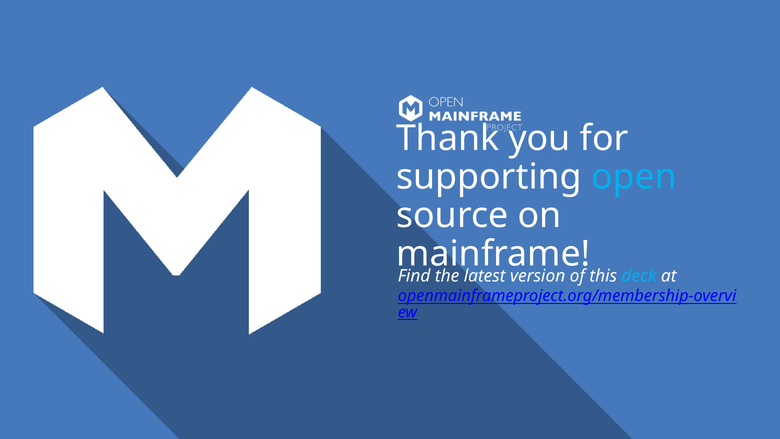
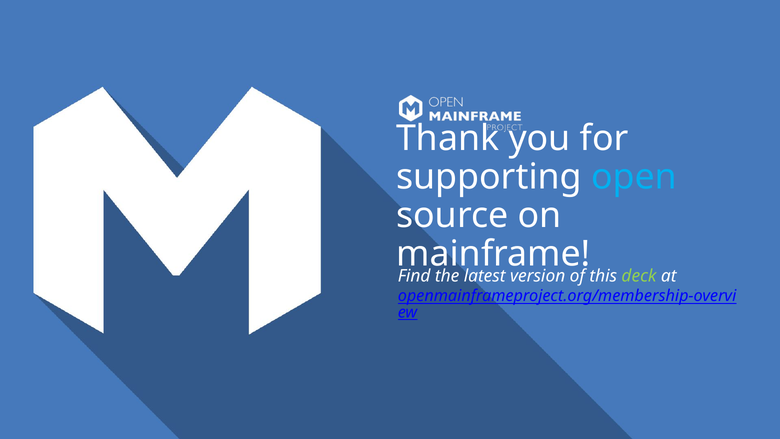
deck colour: light blue -> light green
